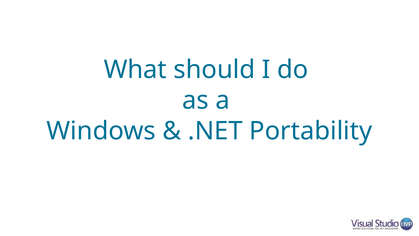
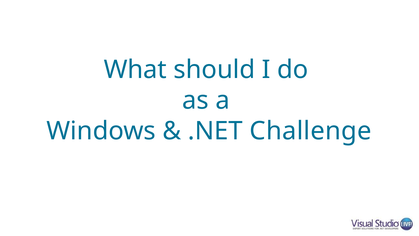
Portability: Portability -> Challenge
